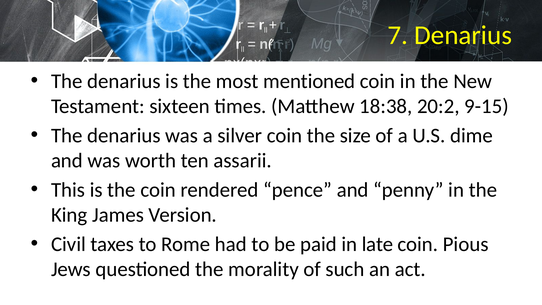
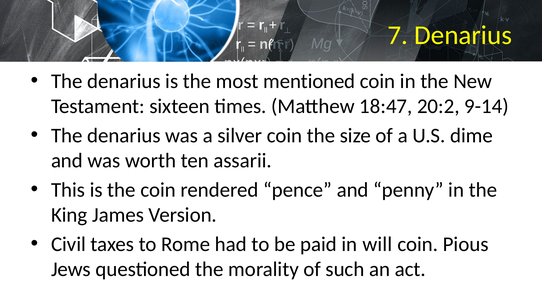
18:38: 18:38 -> 18:47
9-15: 9-15 -> 9-14
late: late -> will
